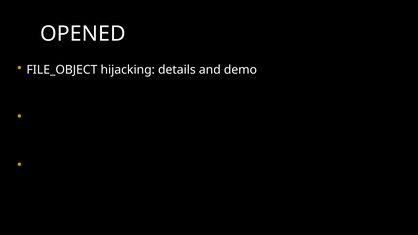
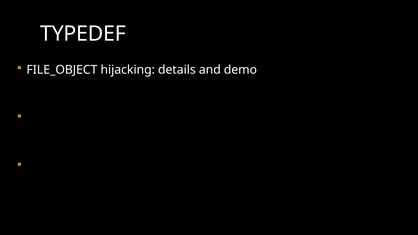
OPENED: OPENED -> TYPEDEF
